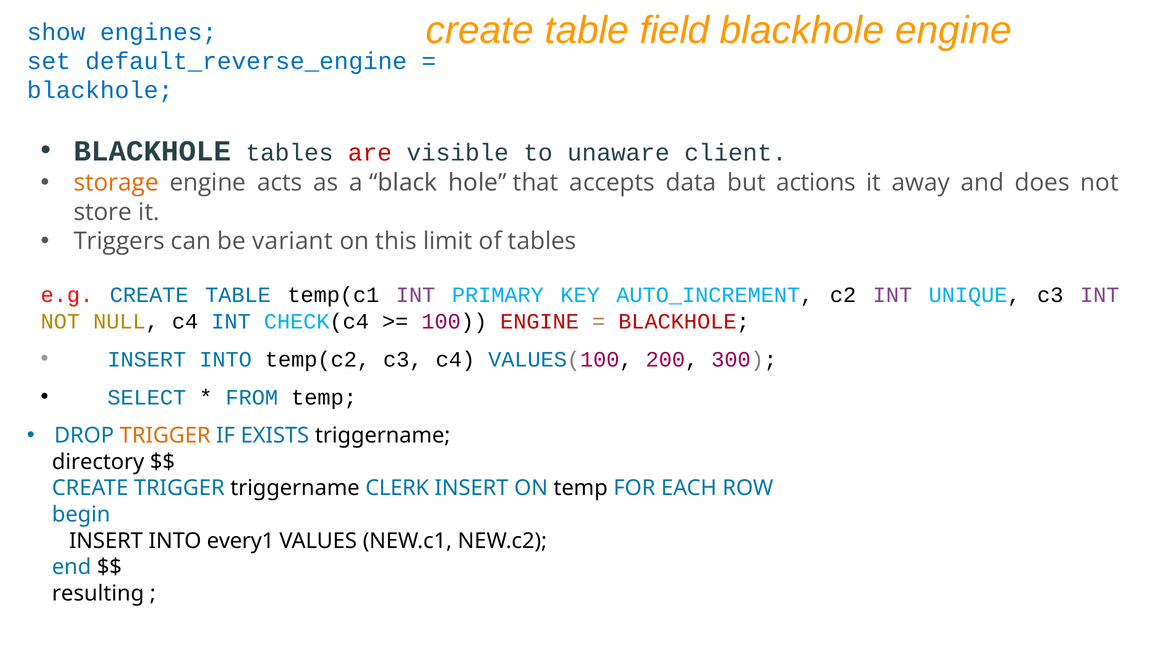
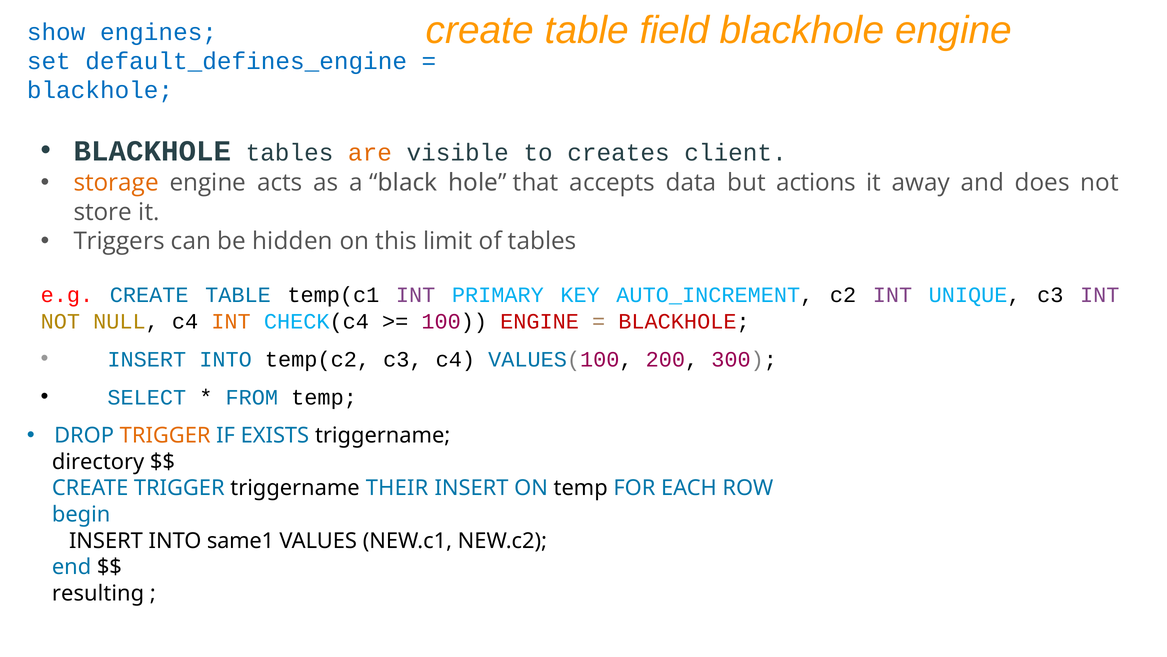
default_reverse_engine: default_reverse_engine -> default_defines_engine
are colour: red -> orange
unaware: unaware -> creates
variant: variant -> hidden
INT at (231, 321) colour: blue -> orange
CLERK: CLERK -> THEIR
every1: every1 -> same1
